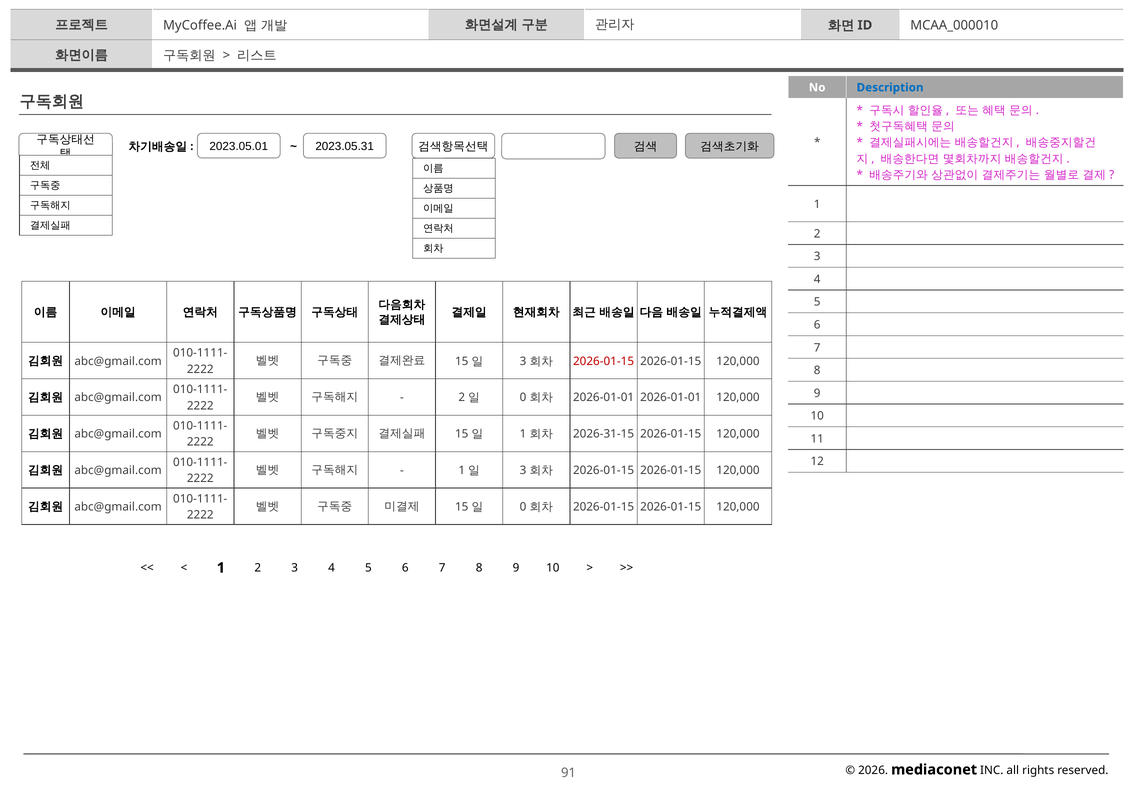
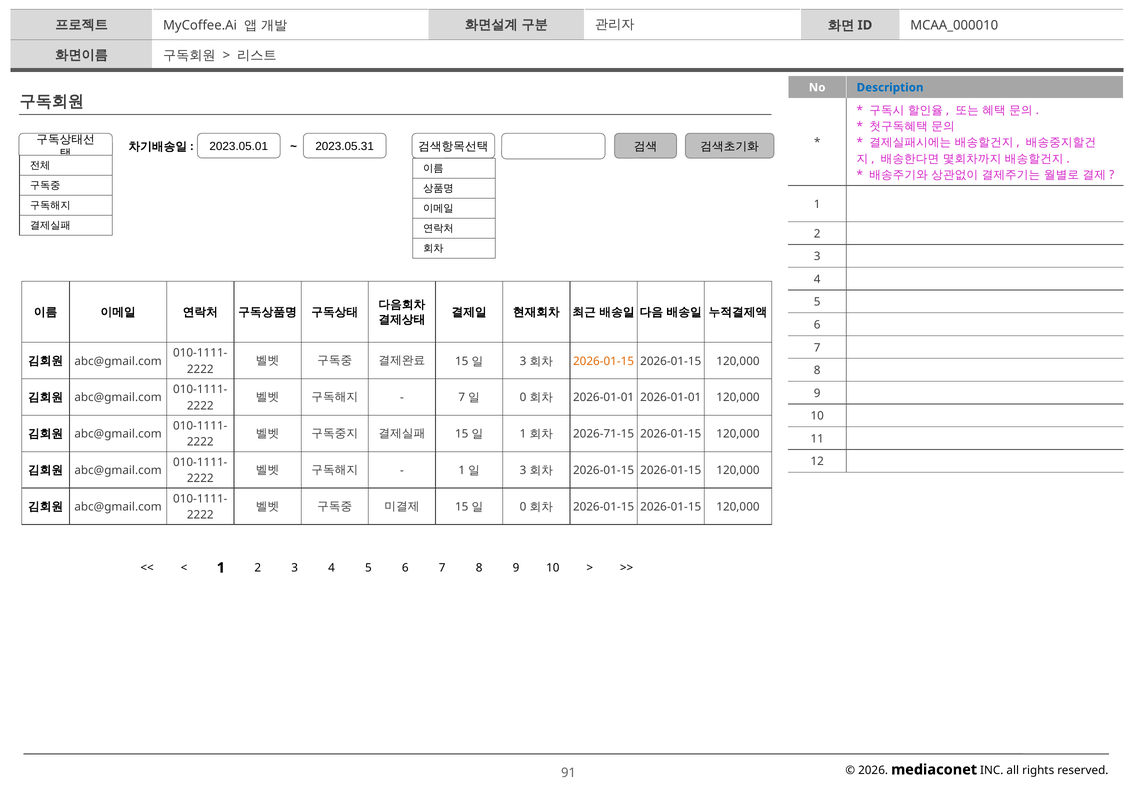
2026-01-15 at (604, 361) colour: red -> orange
2 at (462, 398): 2 -> 7
2026-31-15: 2026-31-15 -> 2026-71-15
